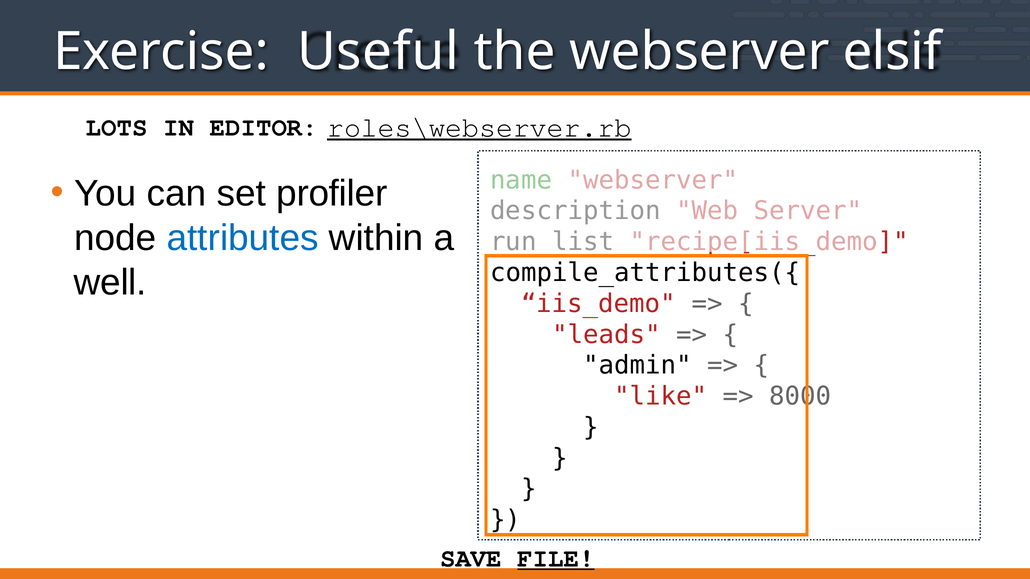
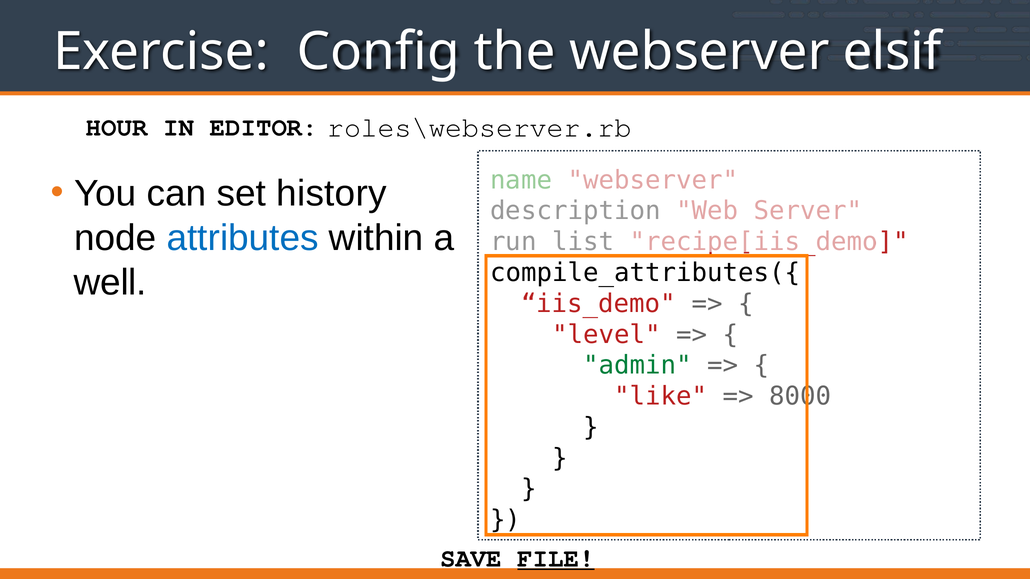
Useful: Useful -> Config
LOTS: LOTS -> HOUR
roles\webserver.rb underline: present -> none
profiler: profiler -> history
leads: leads -> level
admin colour: black -> green
